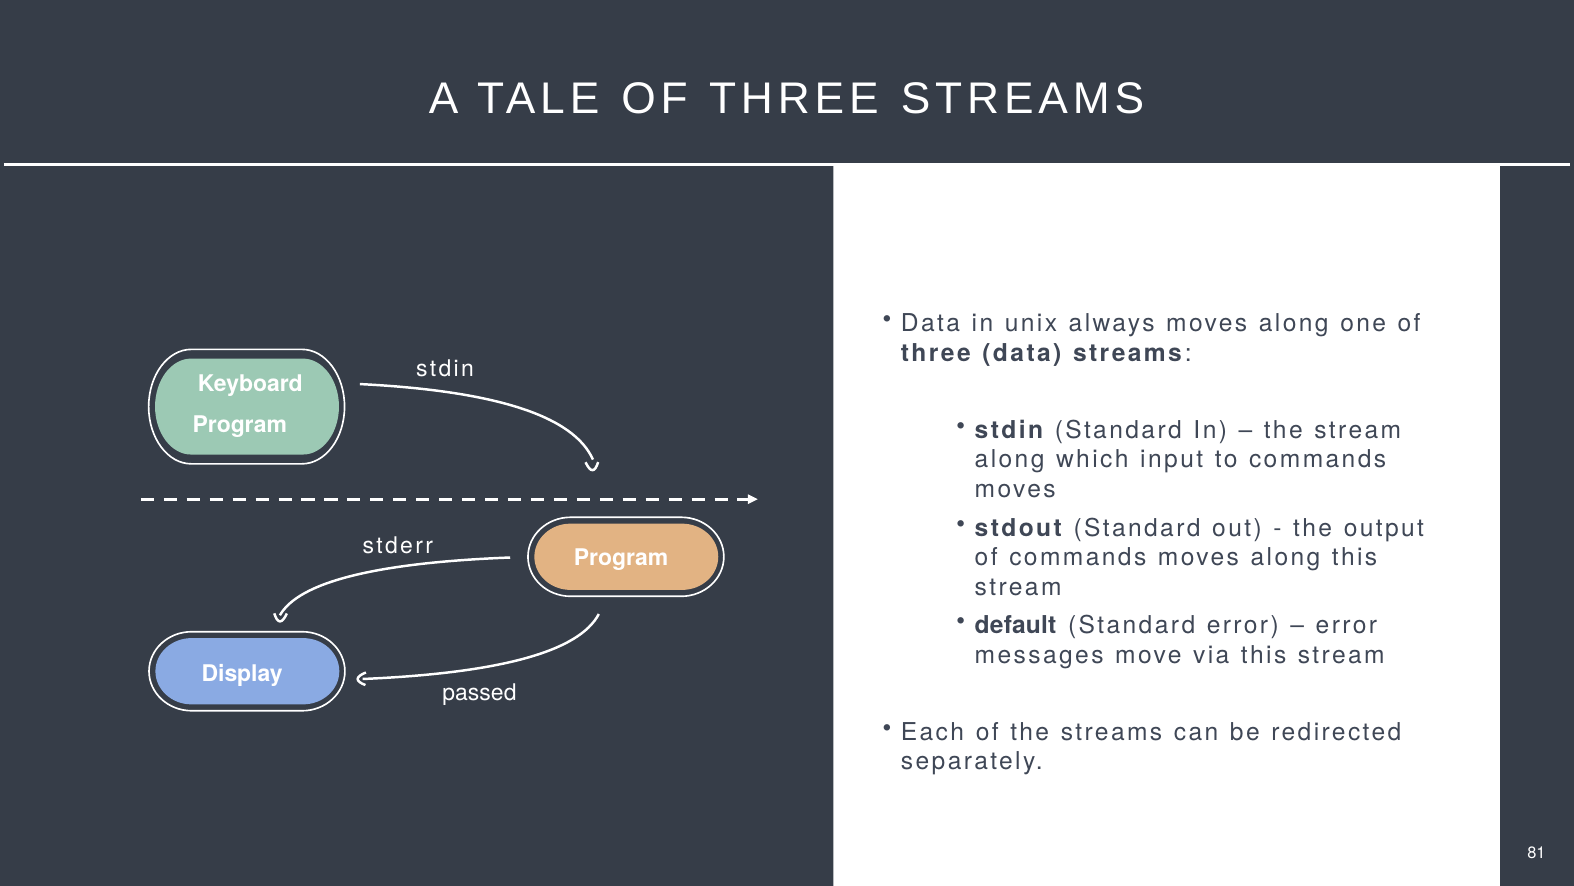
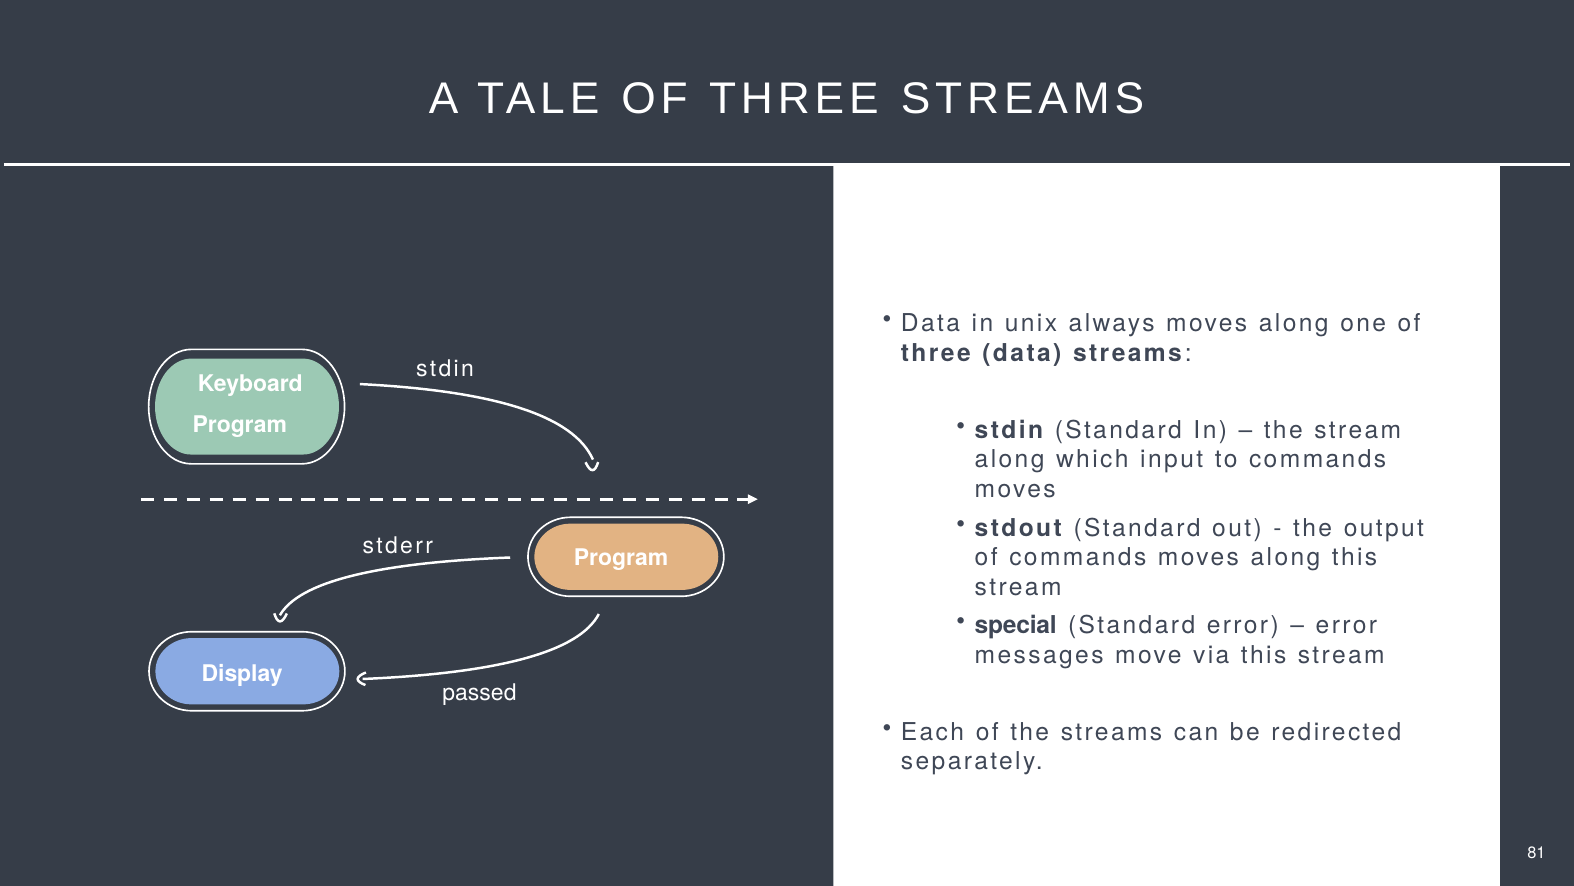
default: default -> special
